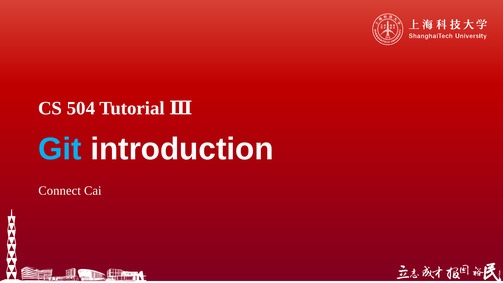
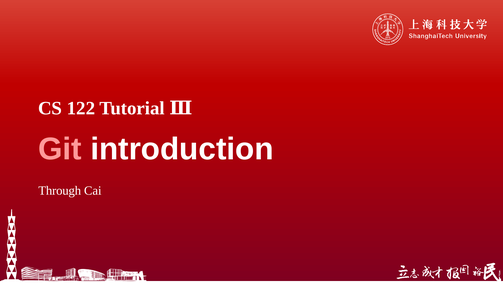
504: 504 -> 122
Git colour: light blue -> pink
Connect: Connect -> Through
